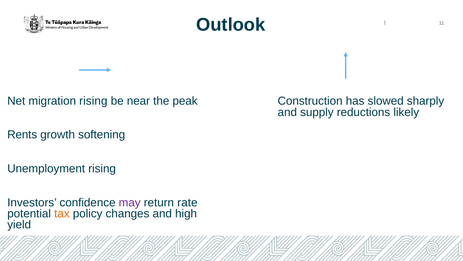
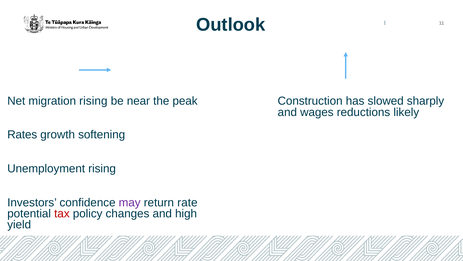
supply: supply -> wages
Rents: Rents -> Rates
tax colour: orange -> red
